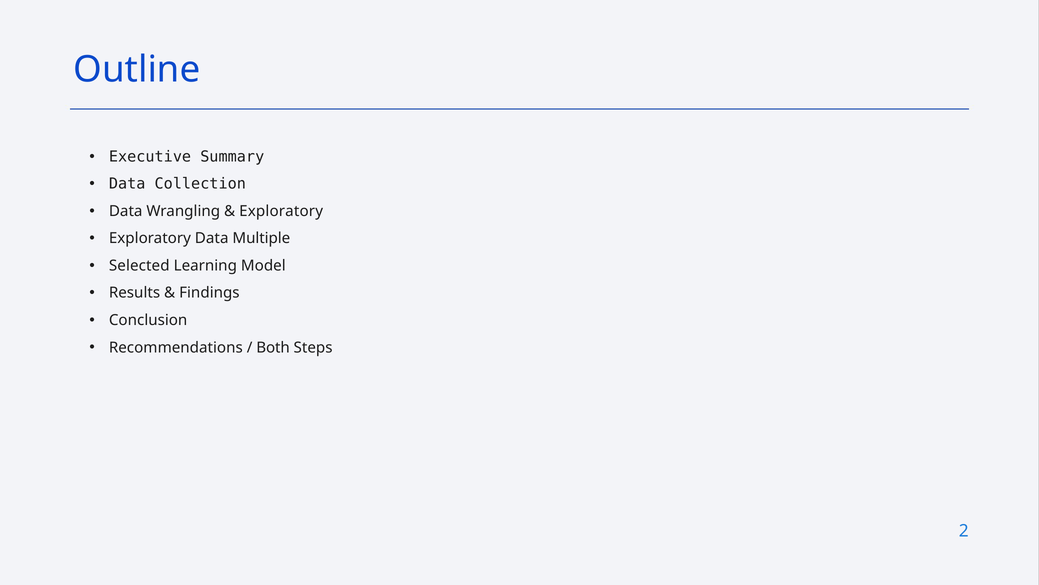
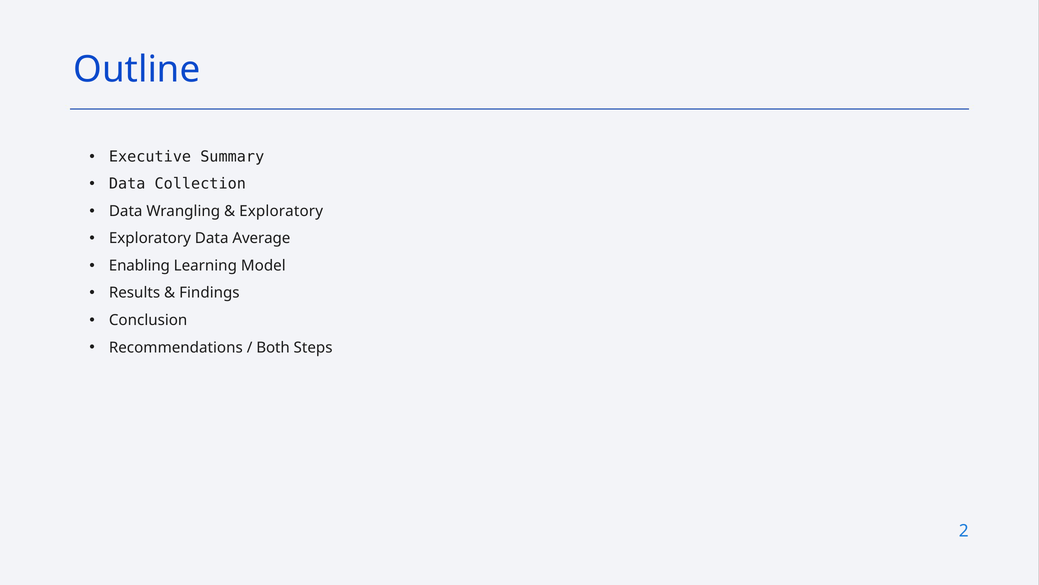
Multiple: Multiple -> Average
Selected: Selected -> Enabling
